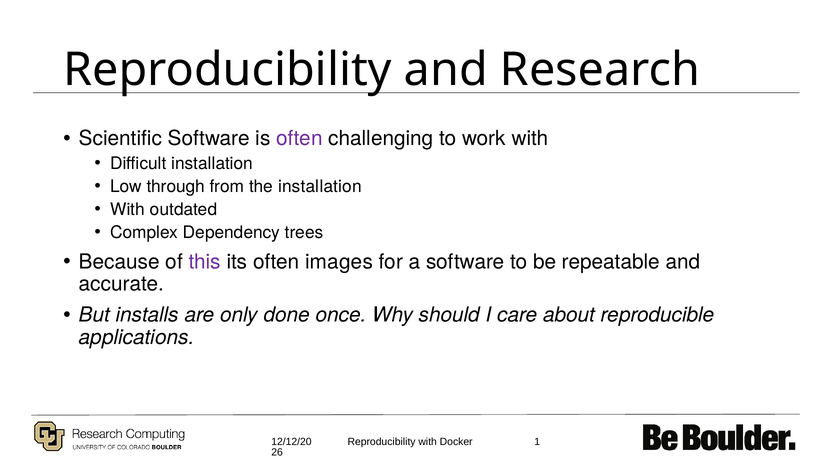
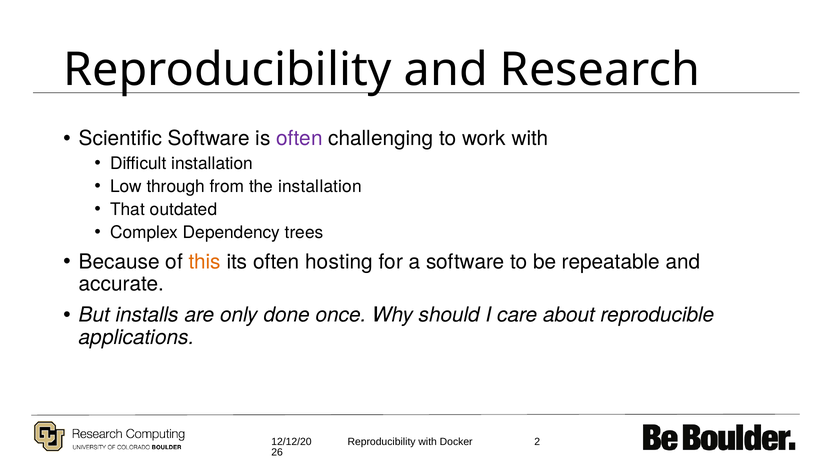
With at (128, 210): With -> That
this colour: purple -> orange
images: images -> hosting
1: 1 -> 2
